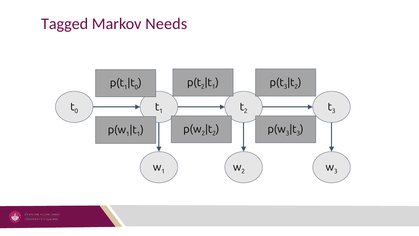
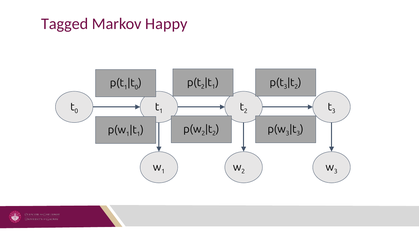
Needs: Needs -> Happy
